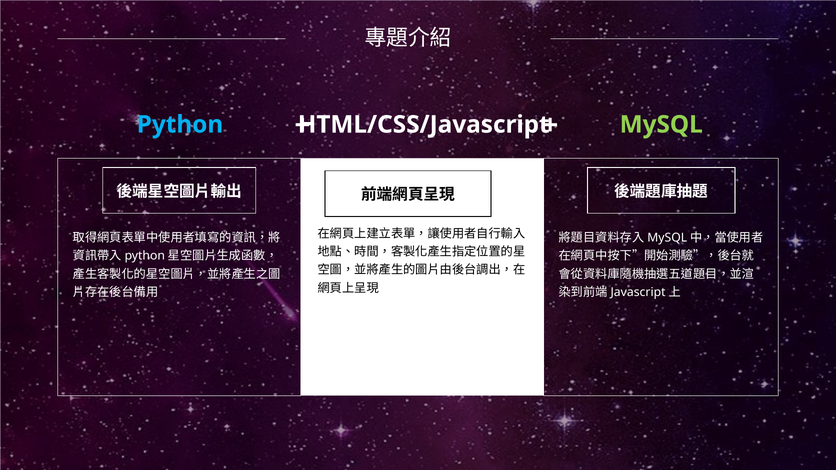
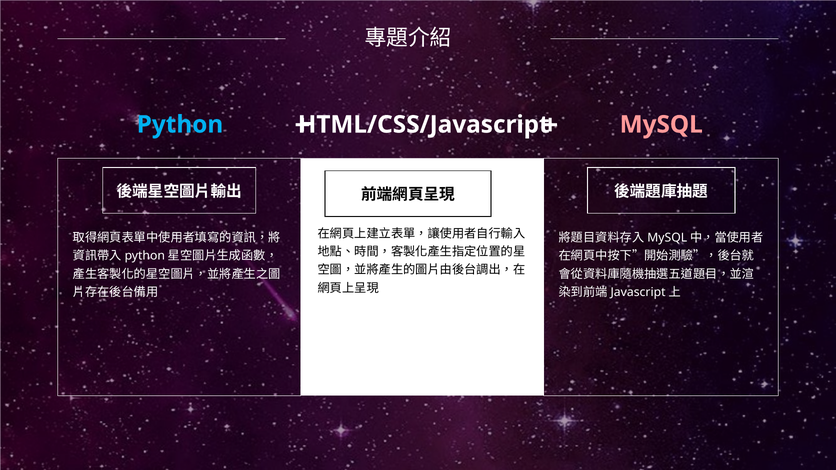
MySQL colour: light green -> pink
